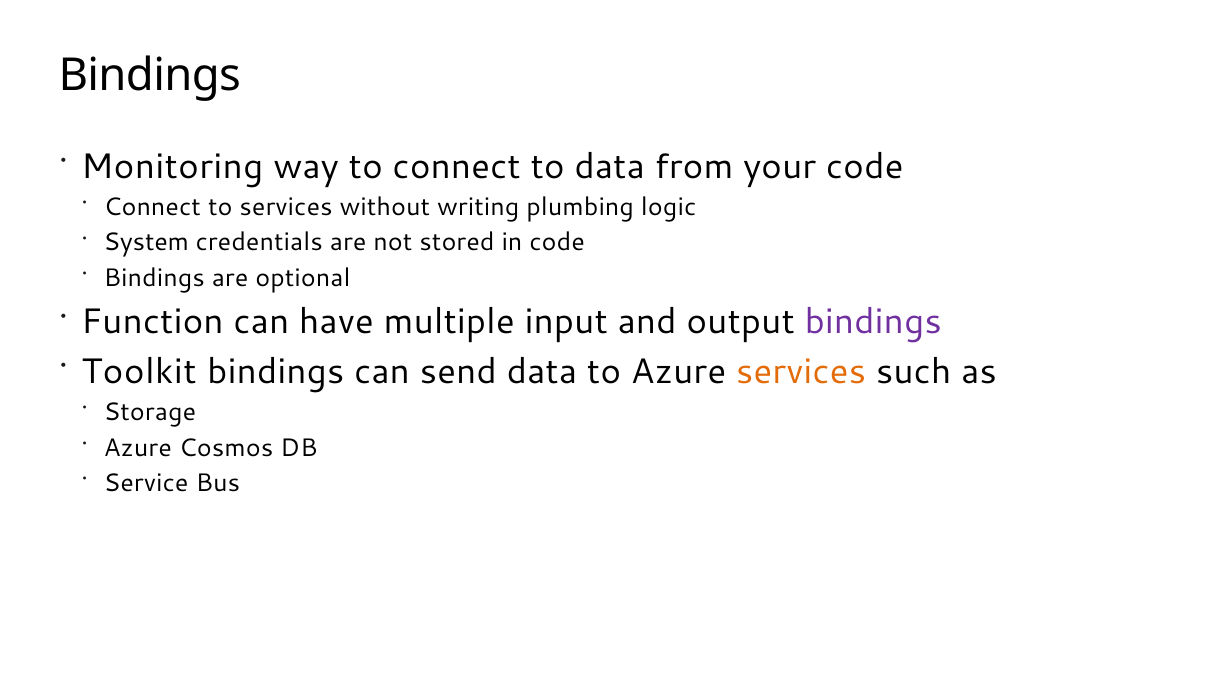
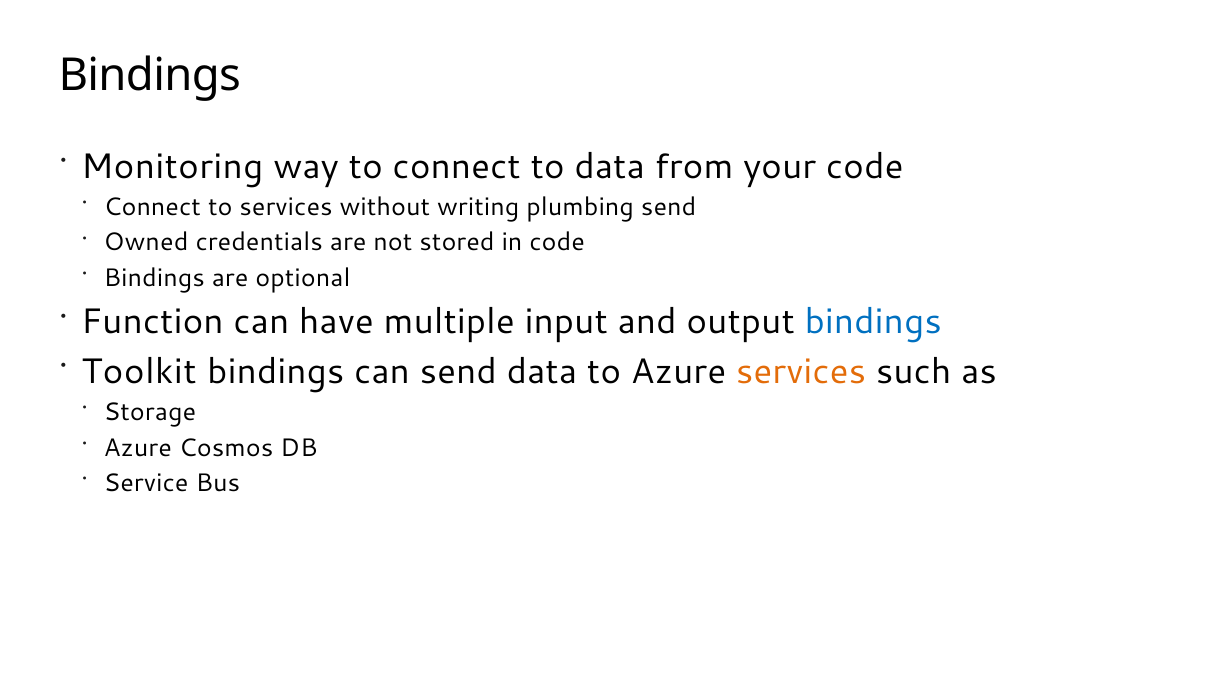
plumbing logic: logic -> send
System: System -> Owned
bindings at (873, 322) colour: purple -> blue
